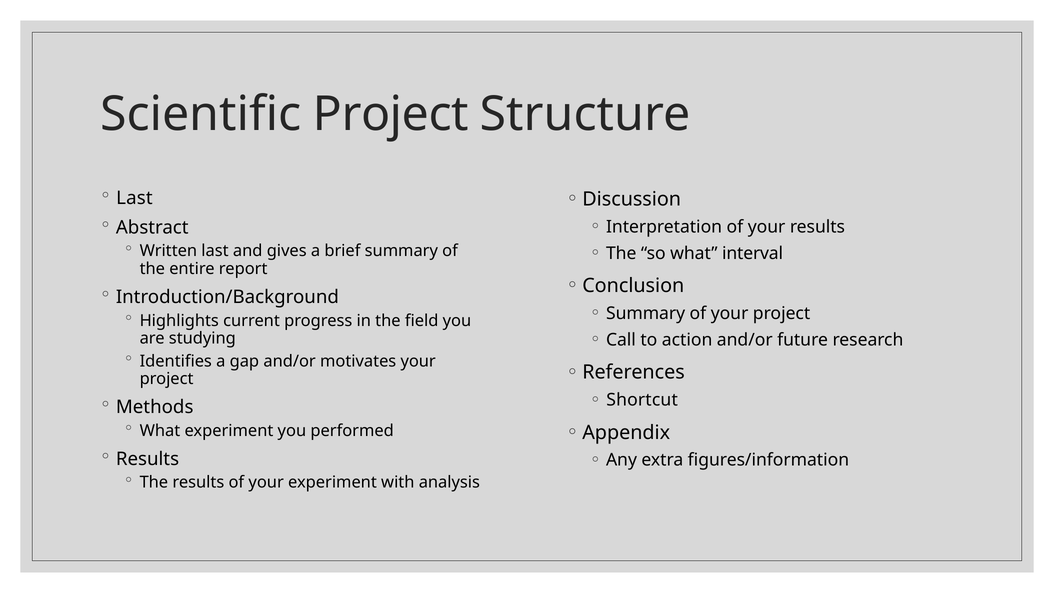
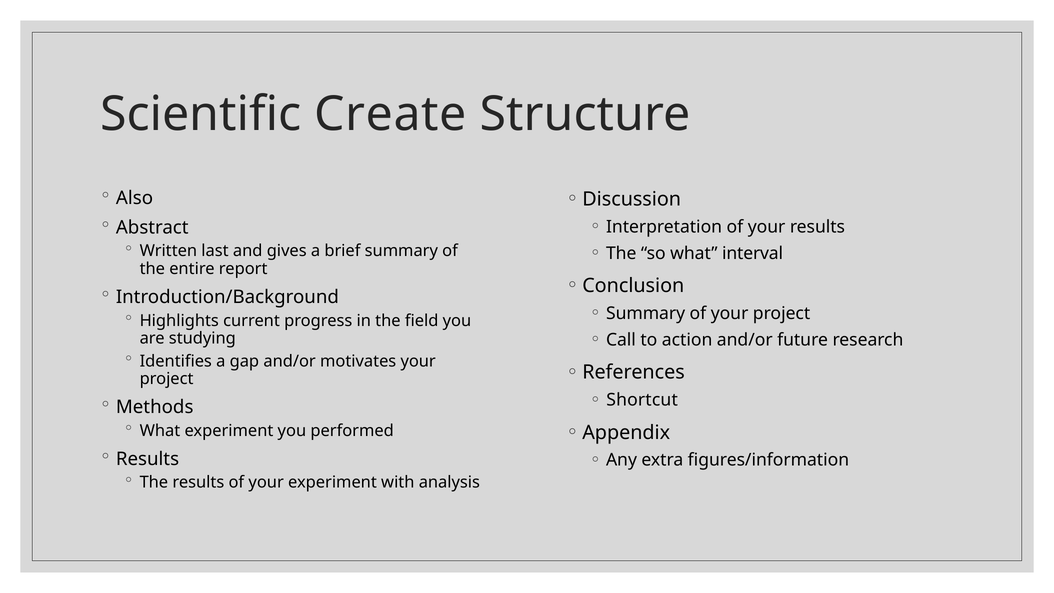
Scientific Project: Project -> Create
Last at (134, 198): Last -> Also
